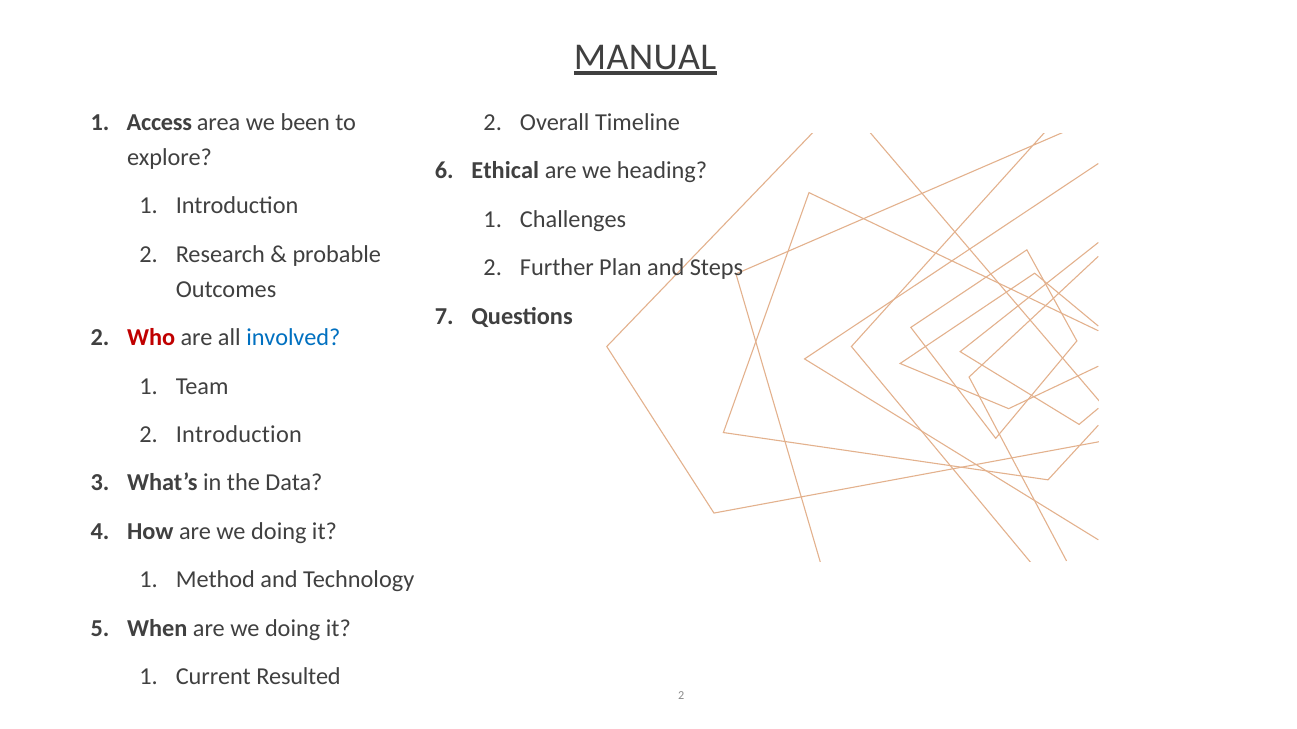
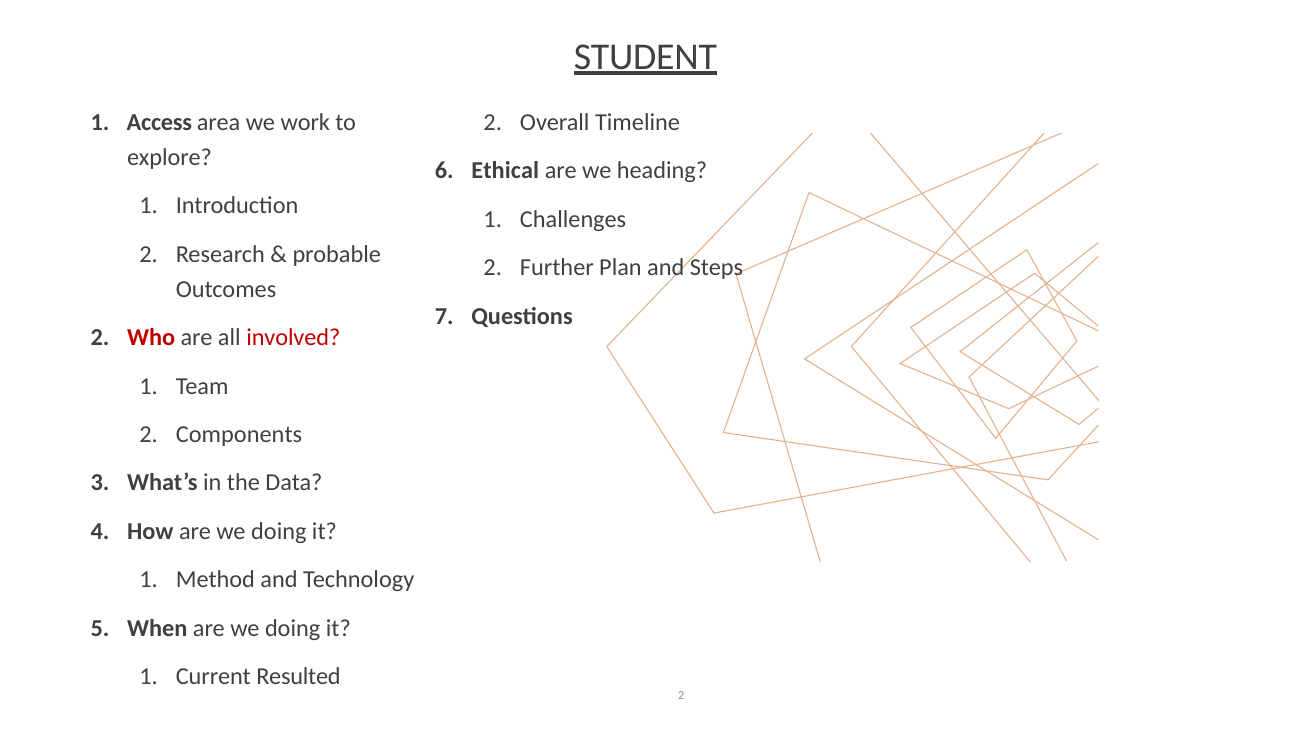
MANUAL: MANUAL -> STUDENT
been: been -> work
involved colour: blue -> red
2 Introduction: Introduction -> Components
